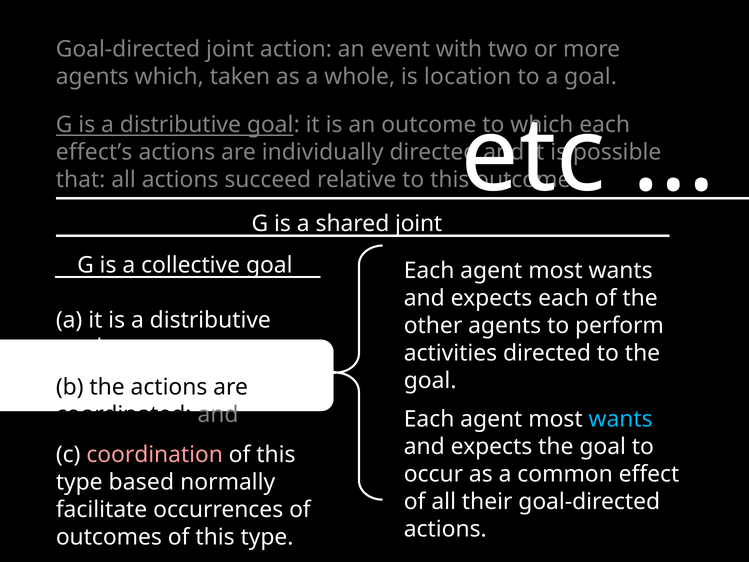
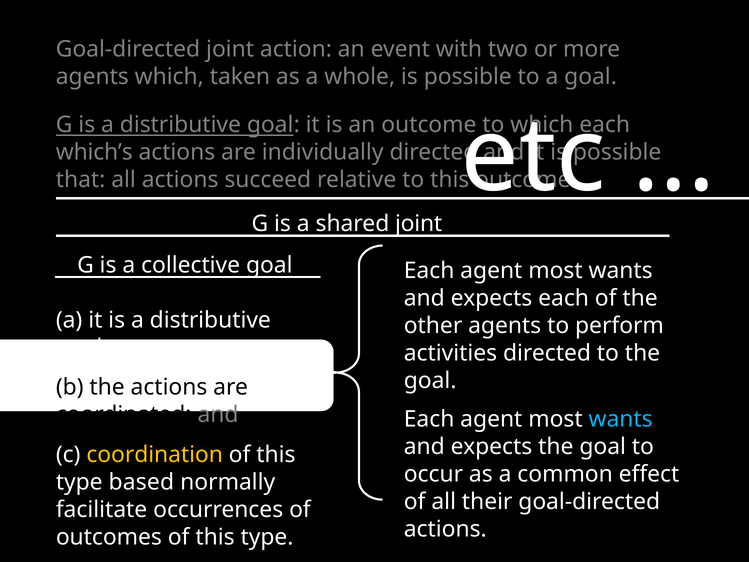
whole is location: location -> possible
effect’s: effect’s -> which’s
coordination colour: pink -> yellow
